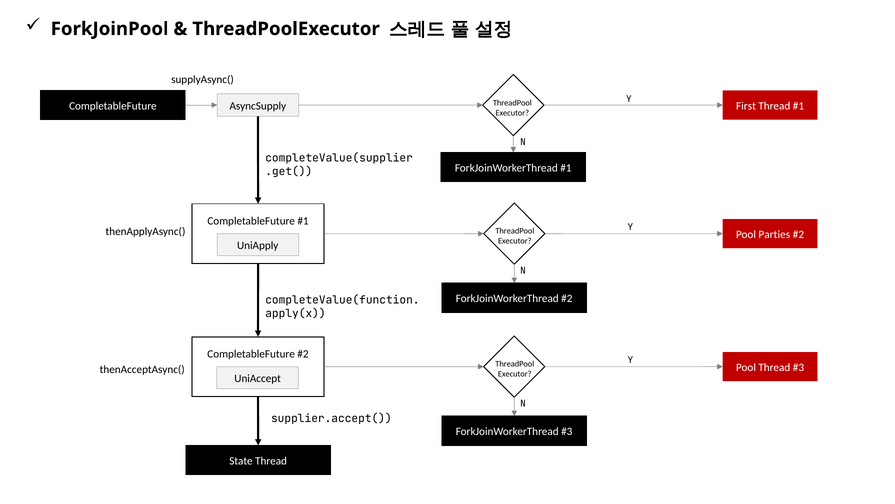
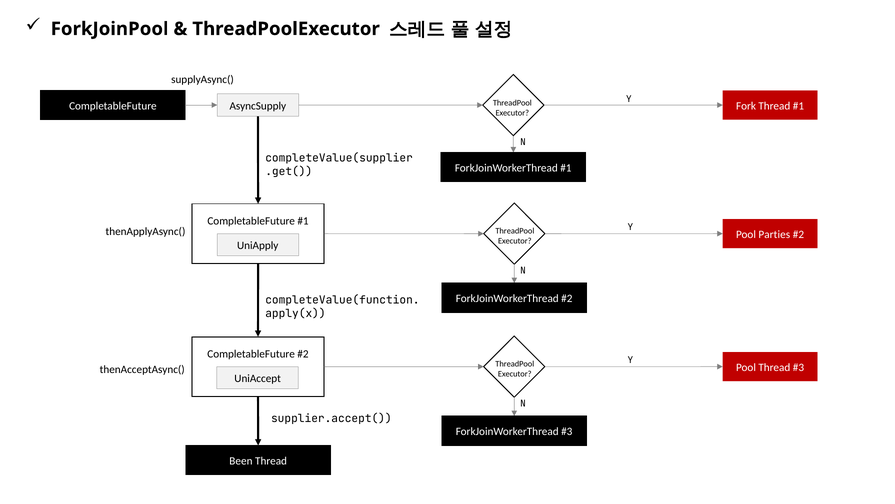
First: First -> Fork
State: State -> Been
